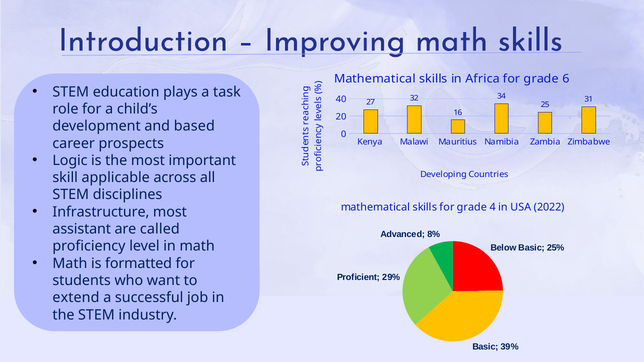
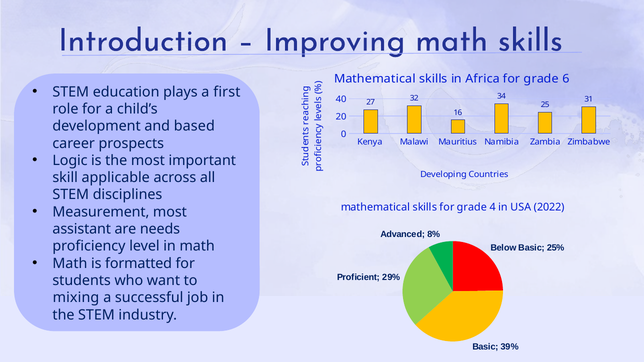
task: task -> first
Infrastructure: Infrastructure -> Measurement
called: called -> needs
extend: extend -> mixing
